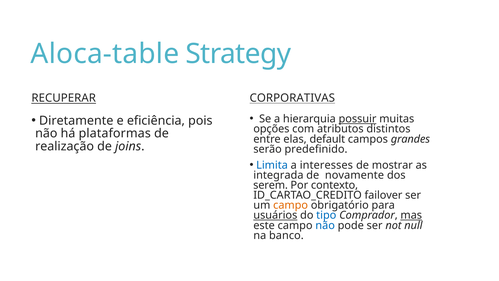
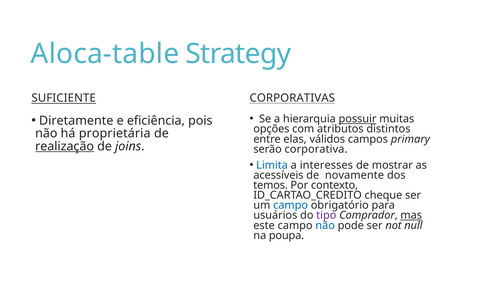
RECUPERAR: RECUPERAR -> SUFICIENTE
plataformas: plataformas -> proprietária
default: default -> válidos
grandes: grandes -> primary
realização underline: none -> present
predefinido: predefinido -> corporativa
integrada: integrada -> acessíveis
serem: serem -> temos
failover: failover -> cheque
campo at (291, 205) colour: orange -> blue
usuários underline: present -> none
tipo colour: blue -> purple
banco: banco -> poupa
